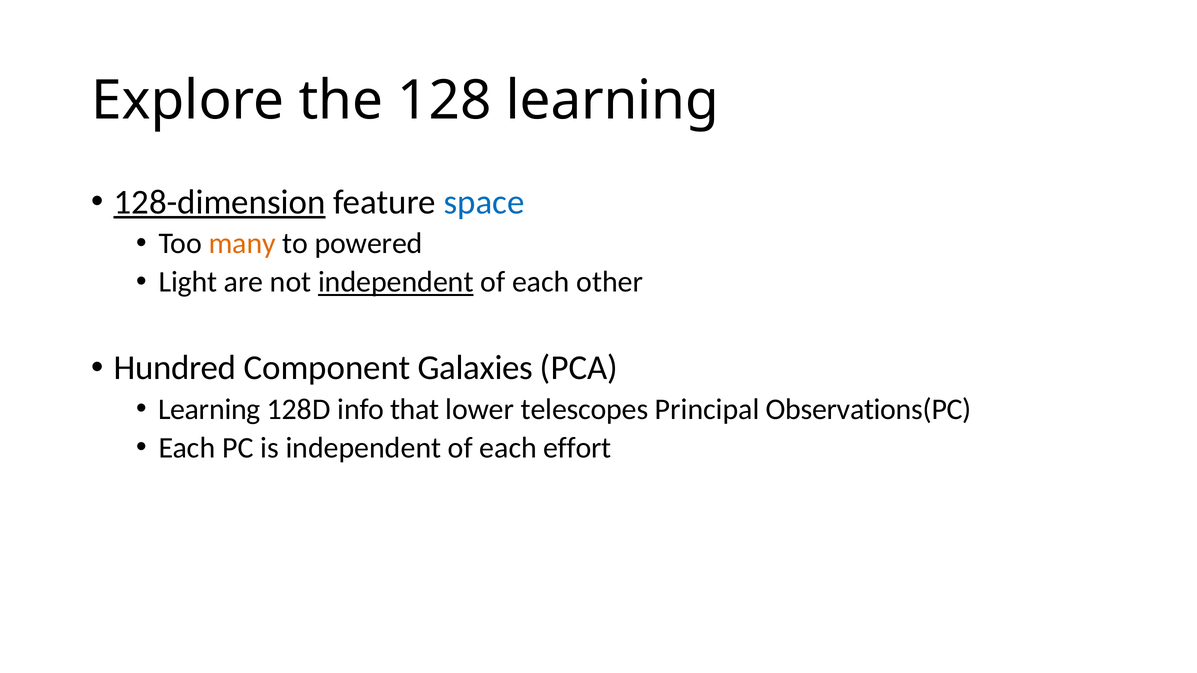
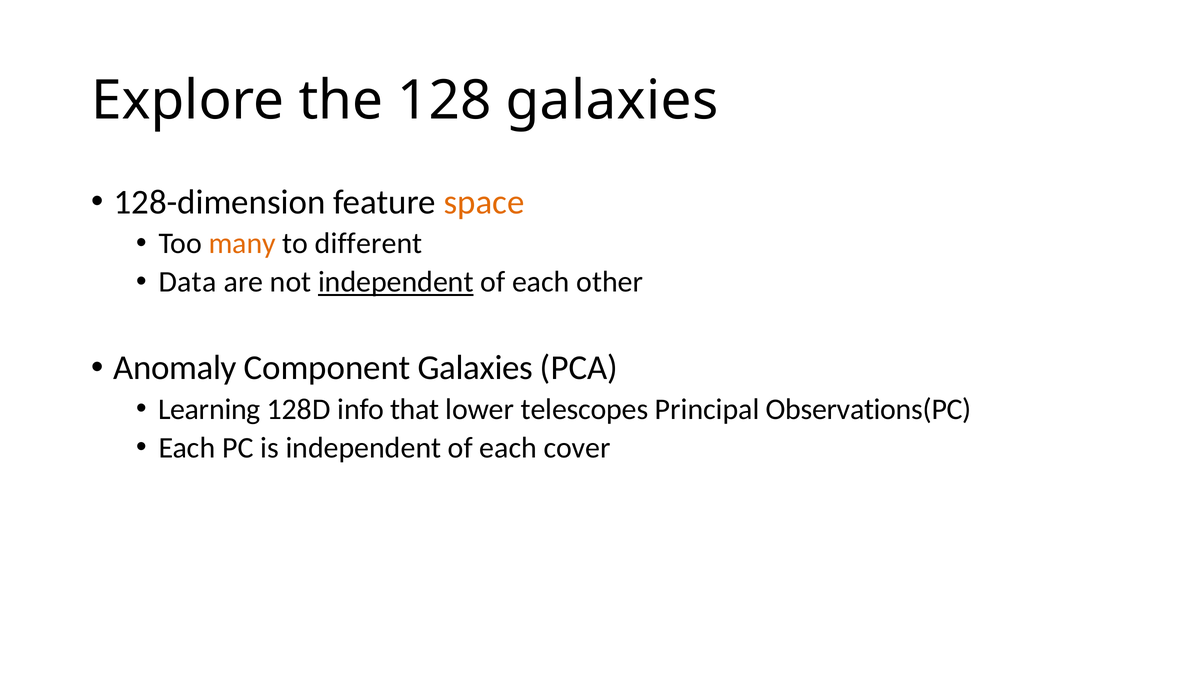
128 learning: learning -> galaxies
128-dimension underline: present -> none
space colour: blue -> orange
powered: powered -> different
Light: Light -> Data
Hundred: Hundred -> Anomaly
effort: effort -> cover
